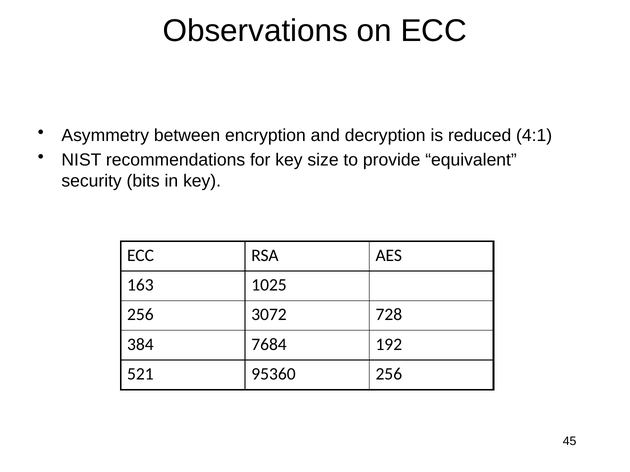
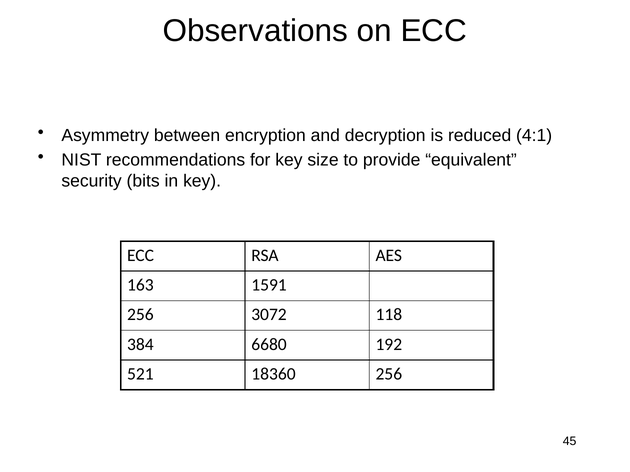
1025: 1025 -> 1591
728: 728 -> 118
7684: 7684 -> 6680
95360: 95360 -> 18360
